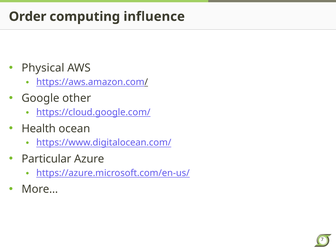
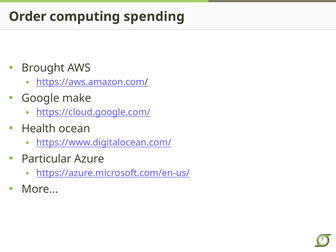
influence: influence -> spending
Physical: Physical -> Brought
other: other -> make
